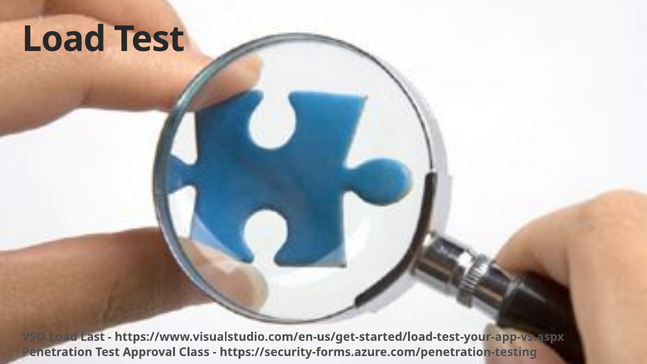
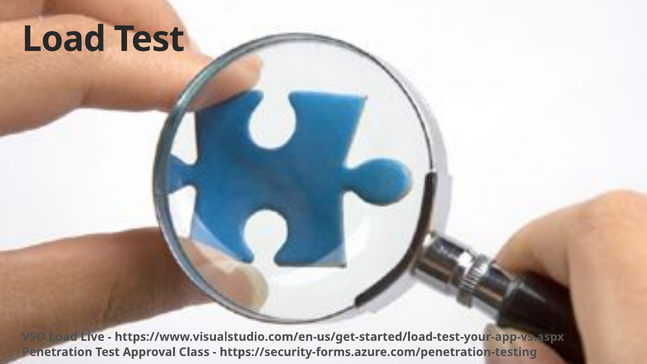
Last: Last -> Live
